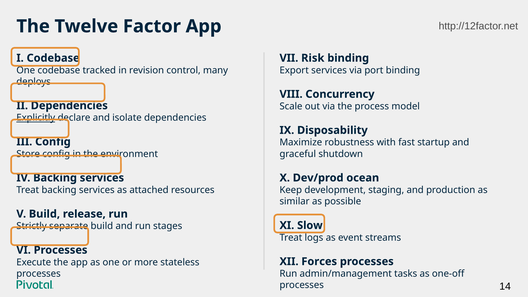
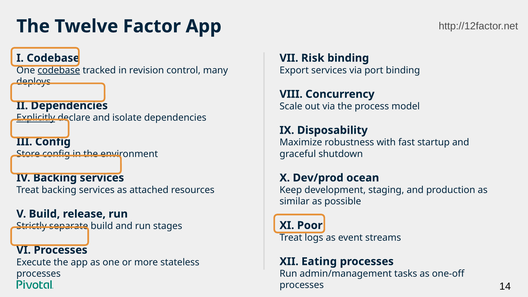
codebase at (59, 70) underline: none -> present
Slow: Slow -> Poor
Forces: Forces -> Eating
